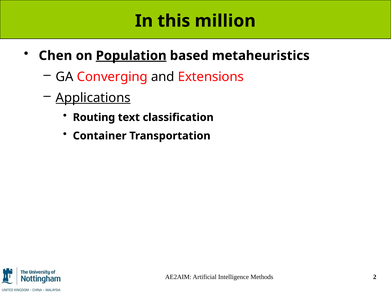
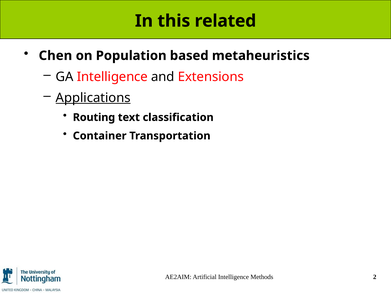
million: million -> related
Population underline: present -> none
GA Converging: Converging -> Intelligence
